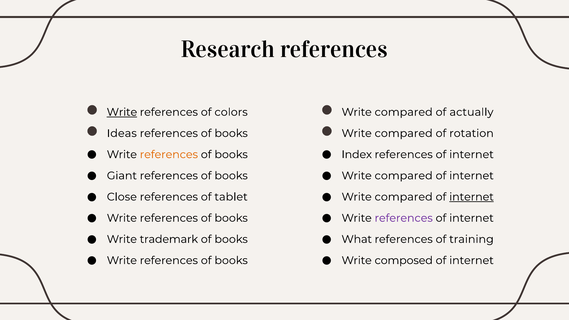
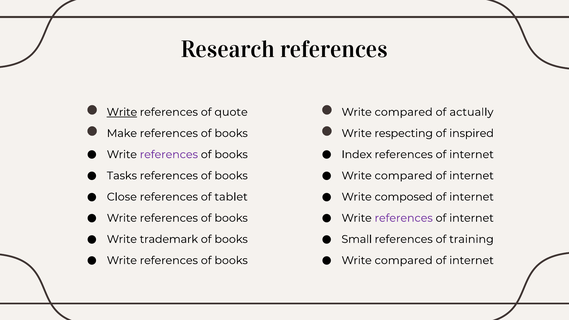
colors: colors -> quote
Ideas: Ideas -> Make
compared at (404, 133): compared -> respecting
rotation: rotation -> inspired
references at (169, 155) colour: orange -> purple
Giant: Giant -> Tasks
compared at (404, 197): compared -> composed
internet at (472, 197) underline: present -> none
What: What -> Small
composed at (404, 260): composed -> compared
